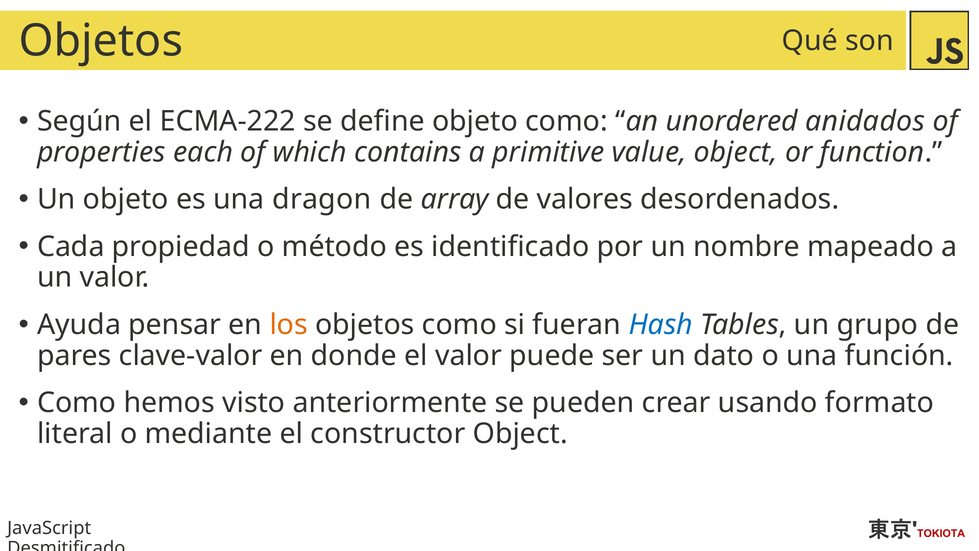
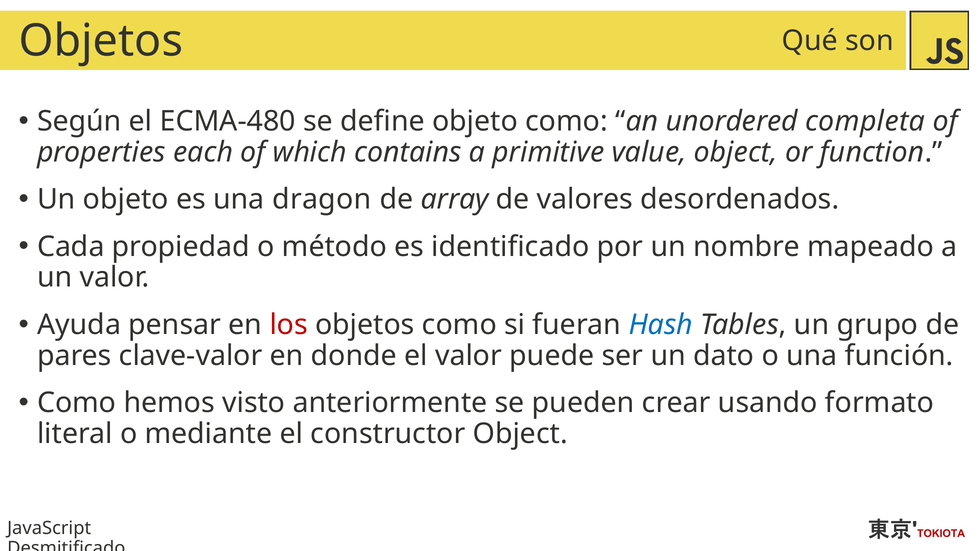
ECMA-222: ECMA-222 -> ECMA-480
anidados: anidados -> completa
los colour: orange -> red
